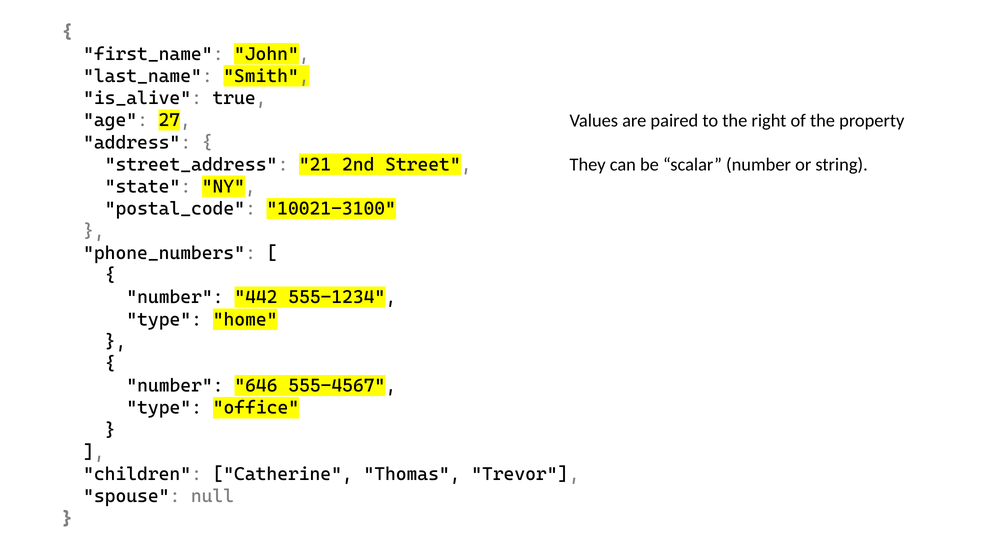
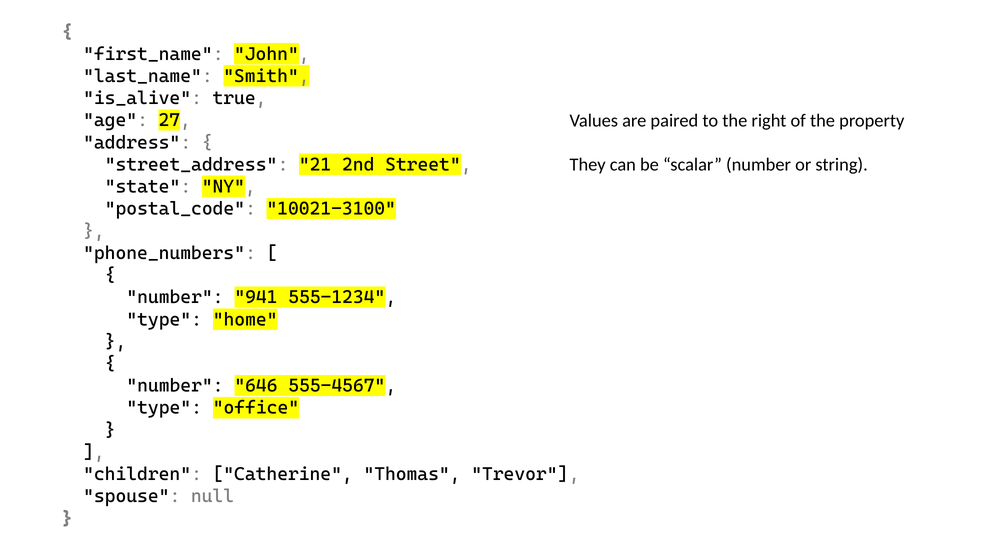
442: 442 -> 941
